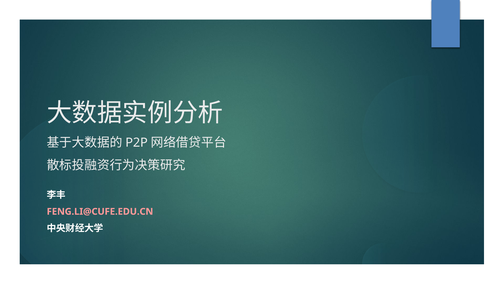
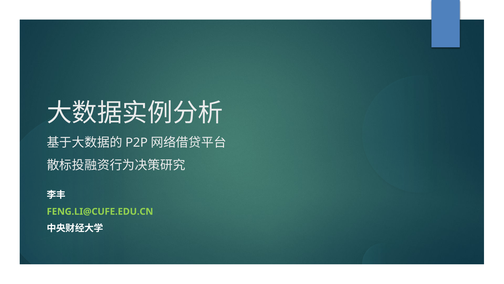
FENG.LI@CUFE.EDU.CN colour: pink -> light green
